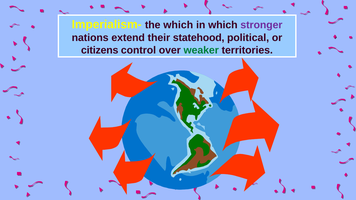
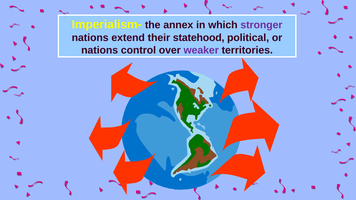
the which: which -> annex
citizens at (100, 50): citizens -> nations
weaker colour: green -> purple
